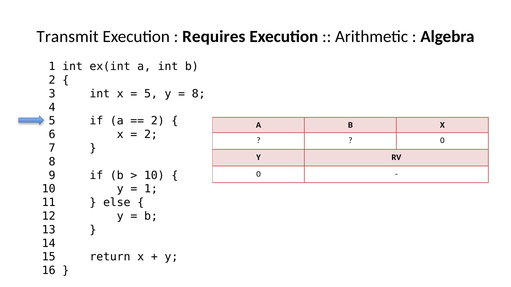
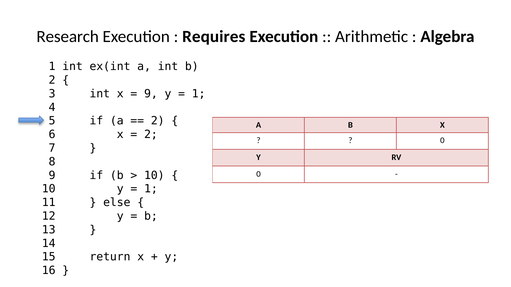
Transmit: Transmit -> Research
5 at (151, 94): 5 -> 9
8 at (199, 94): 8 -> 1
